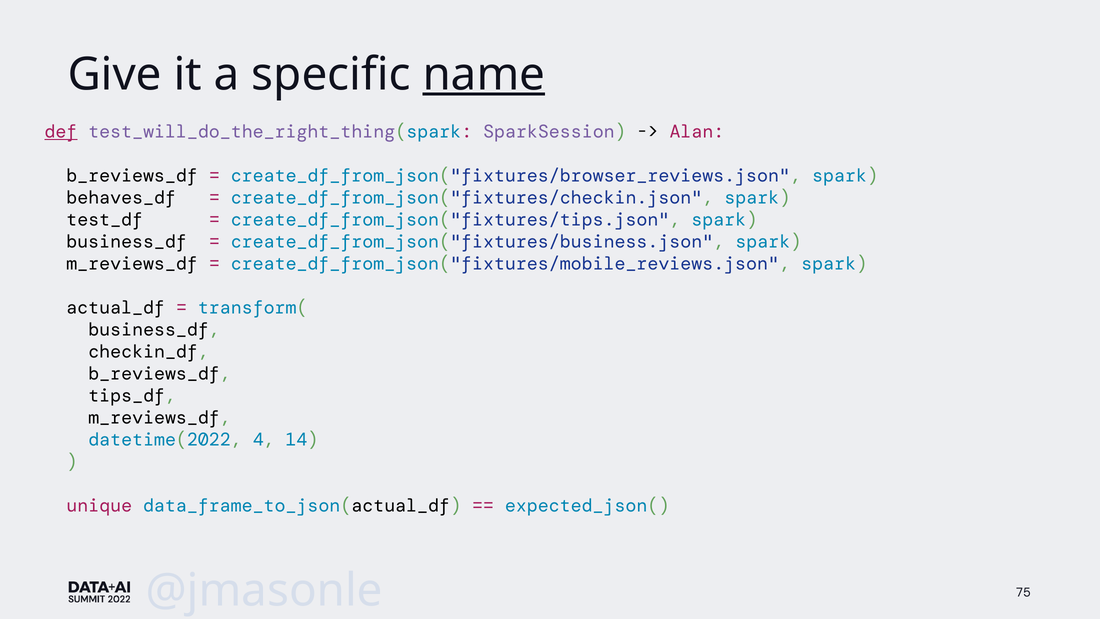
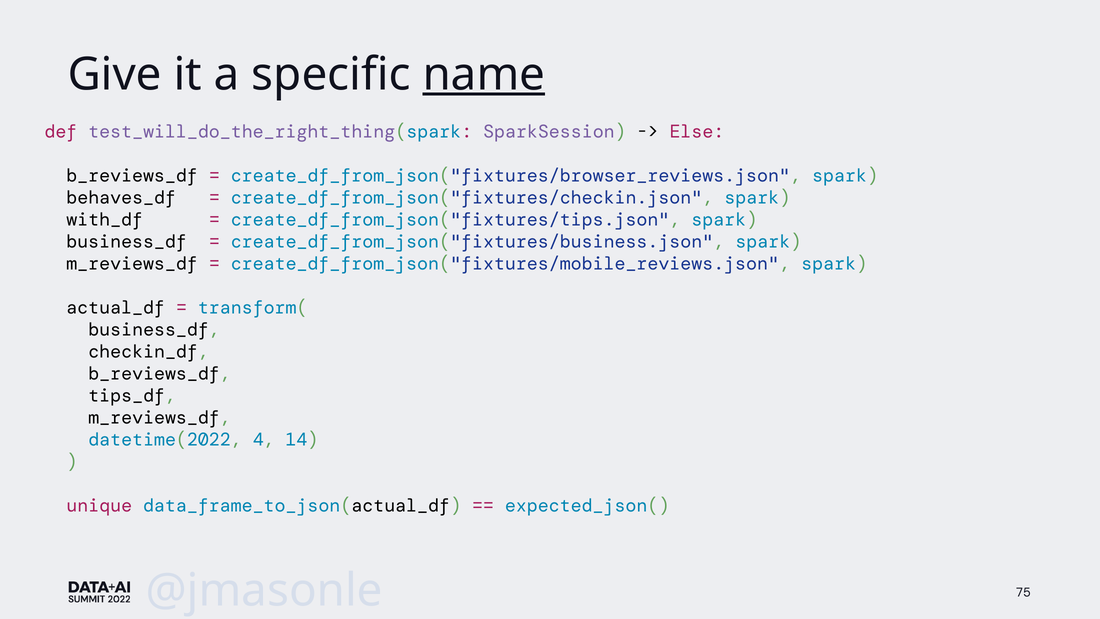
def underline: present -> none
Alan: Alan -> Else
test_df: test_df -> with_df
